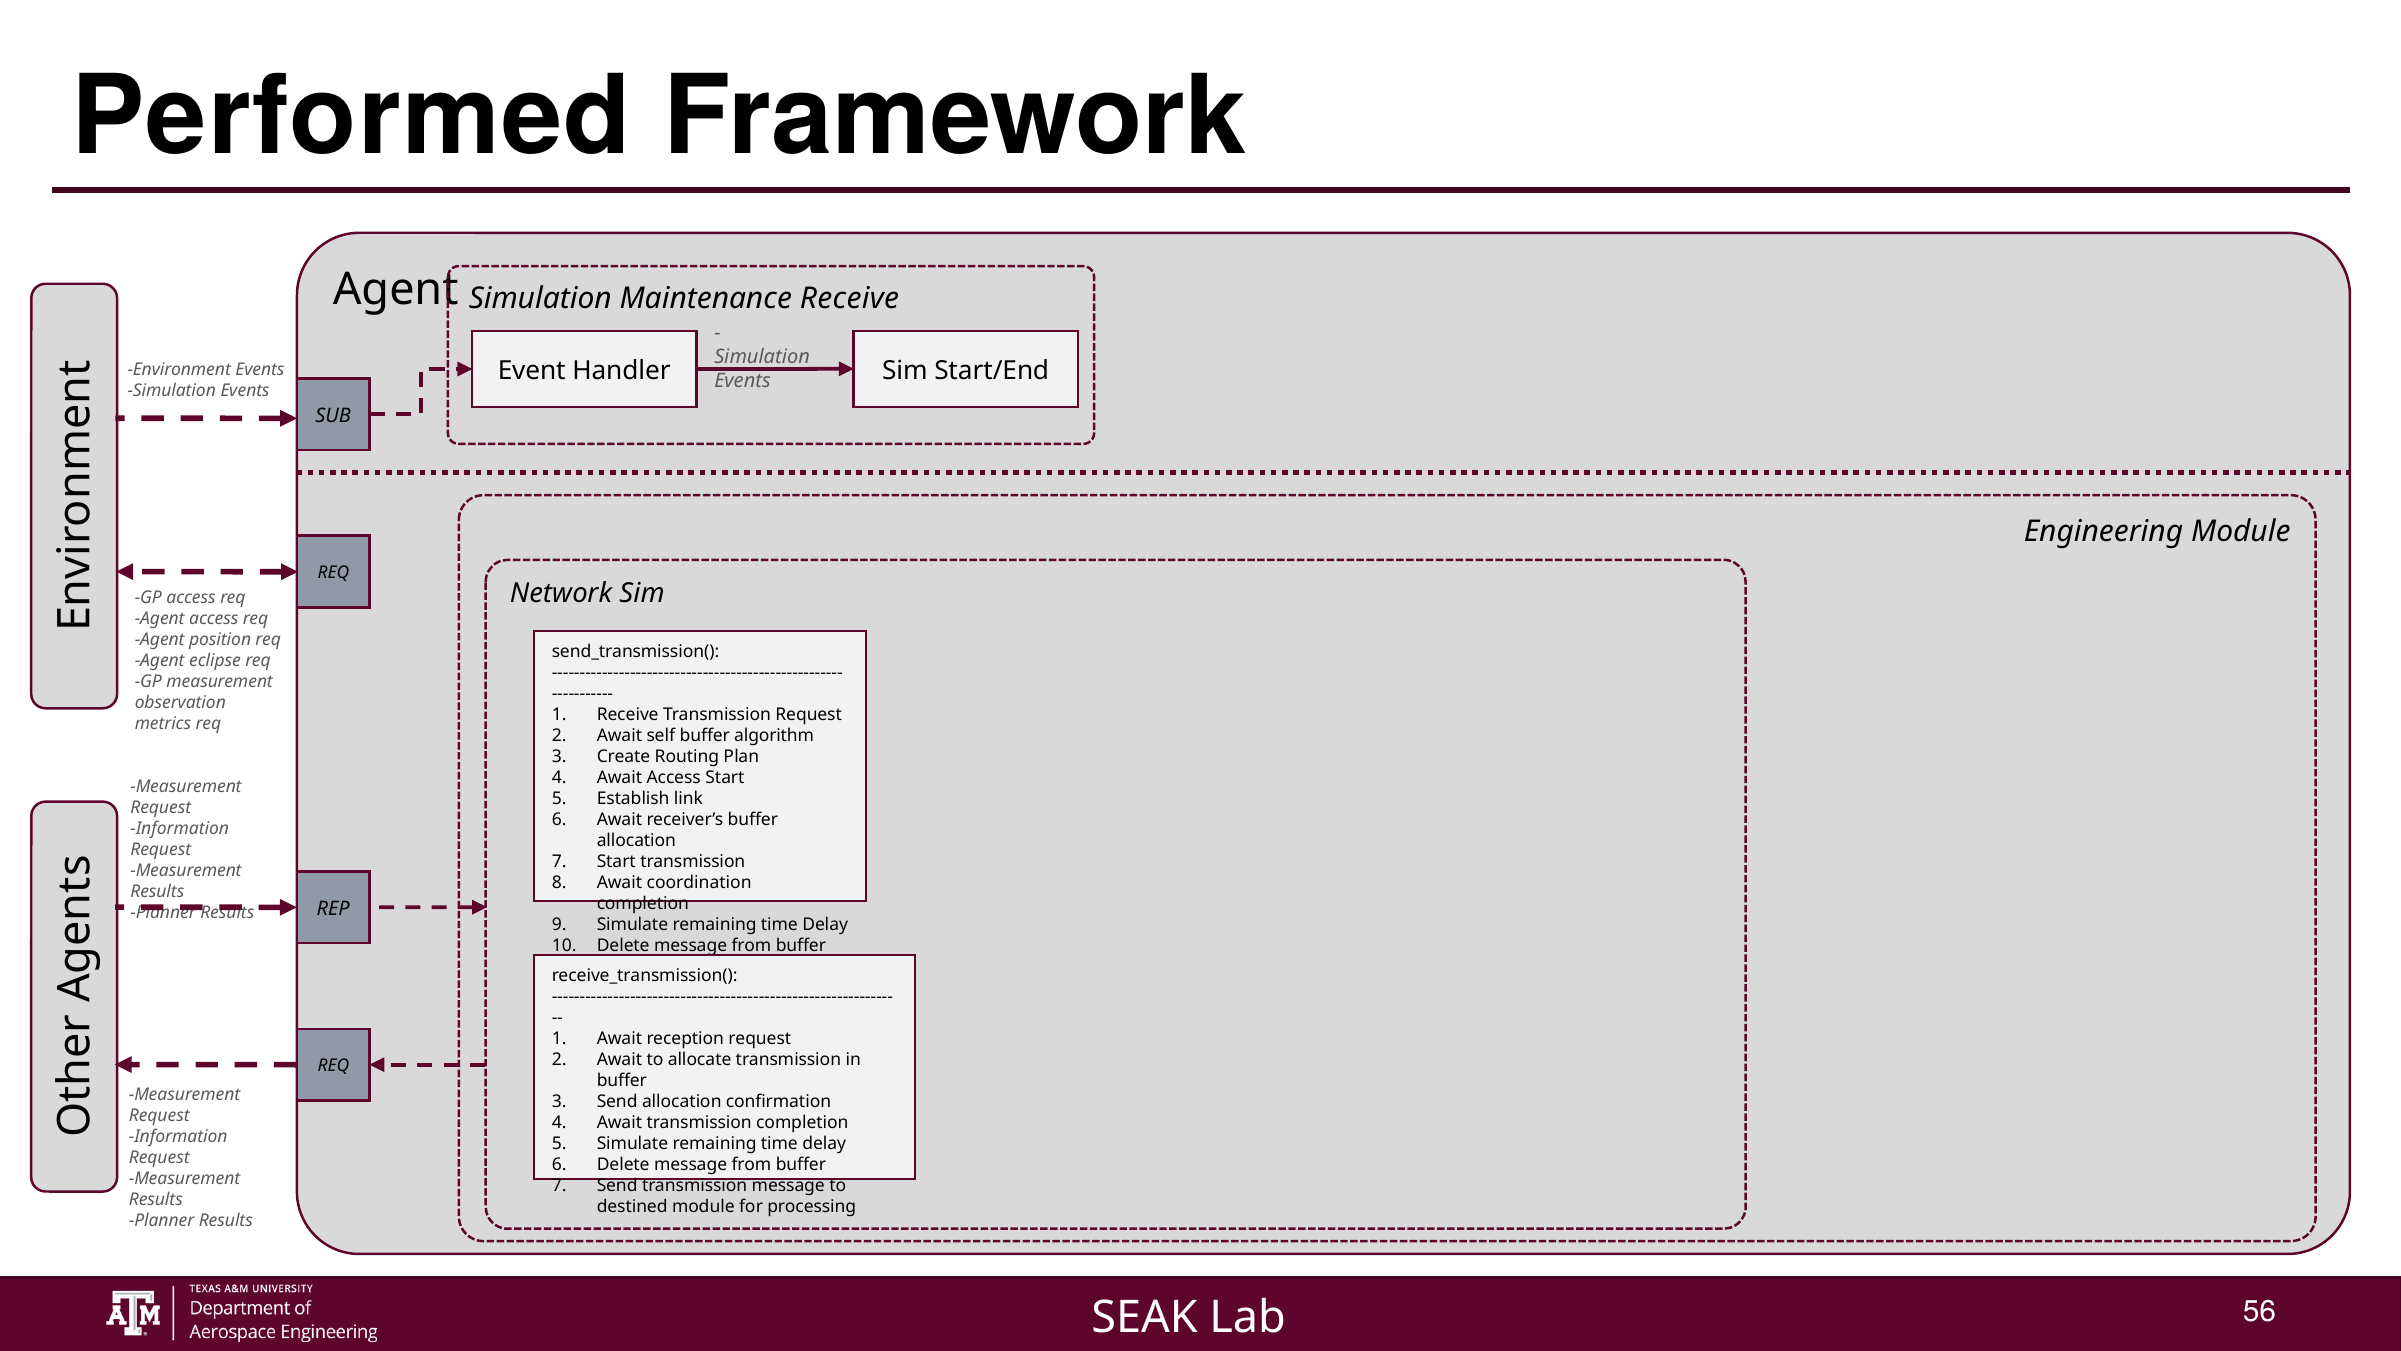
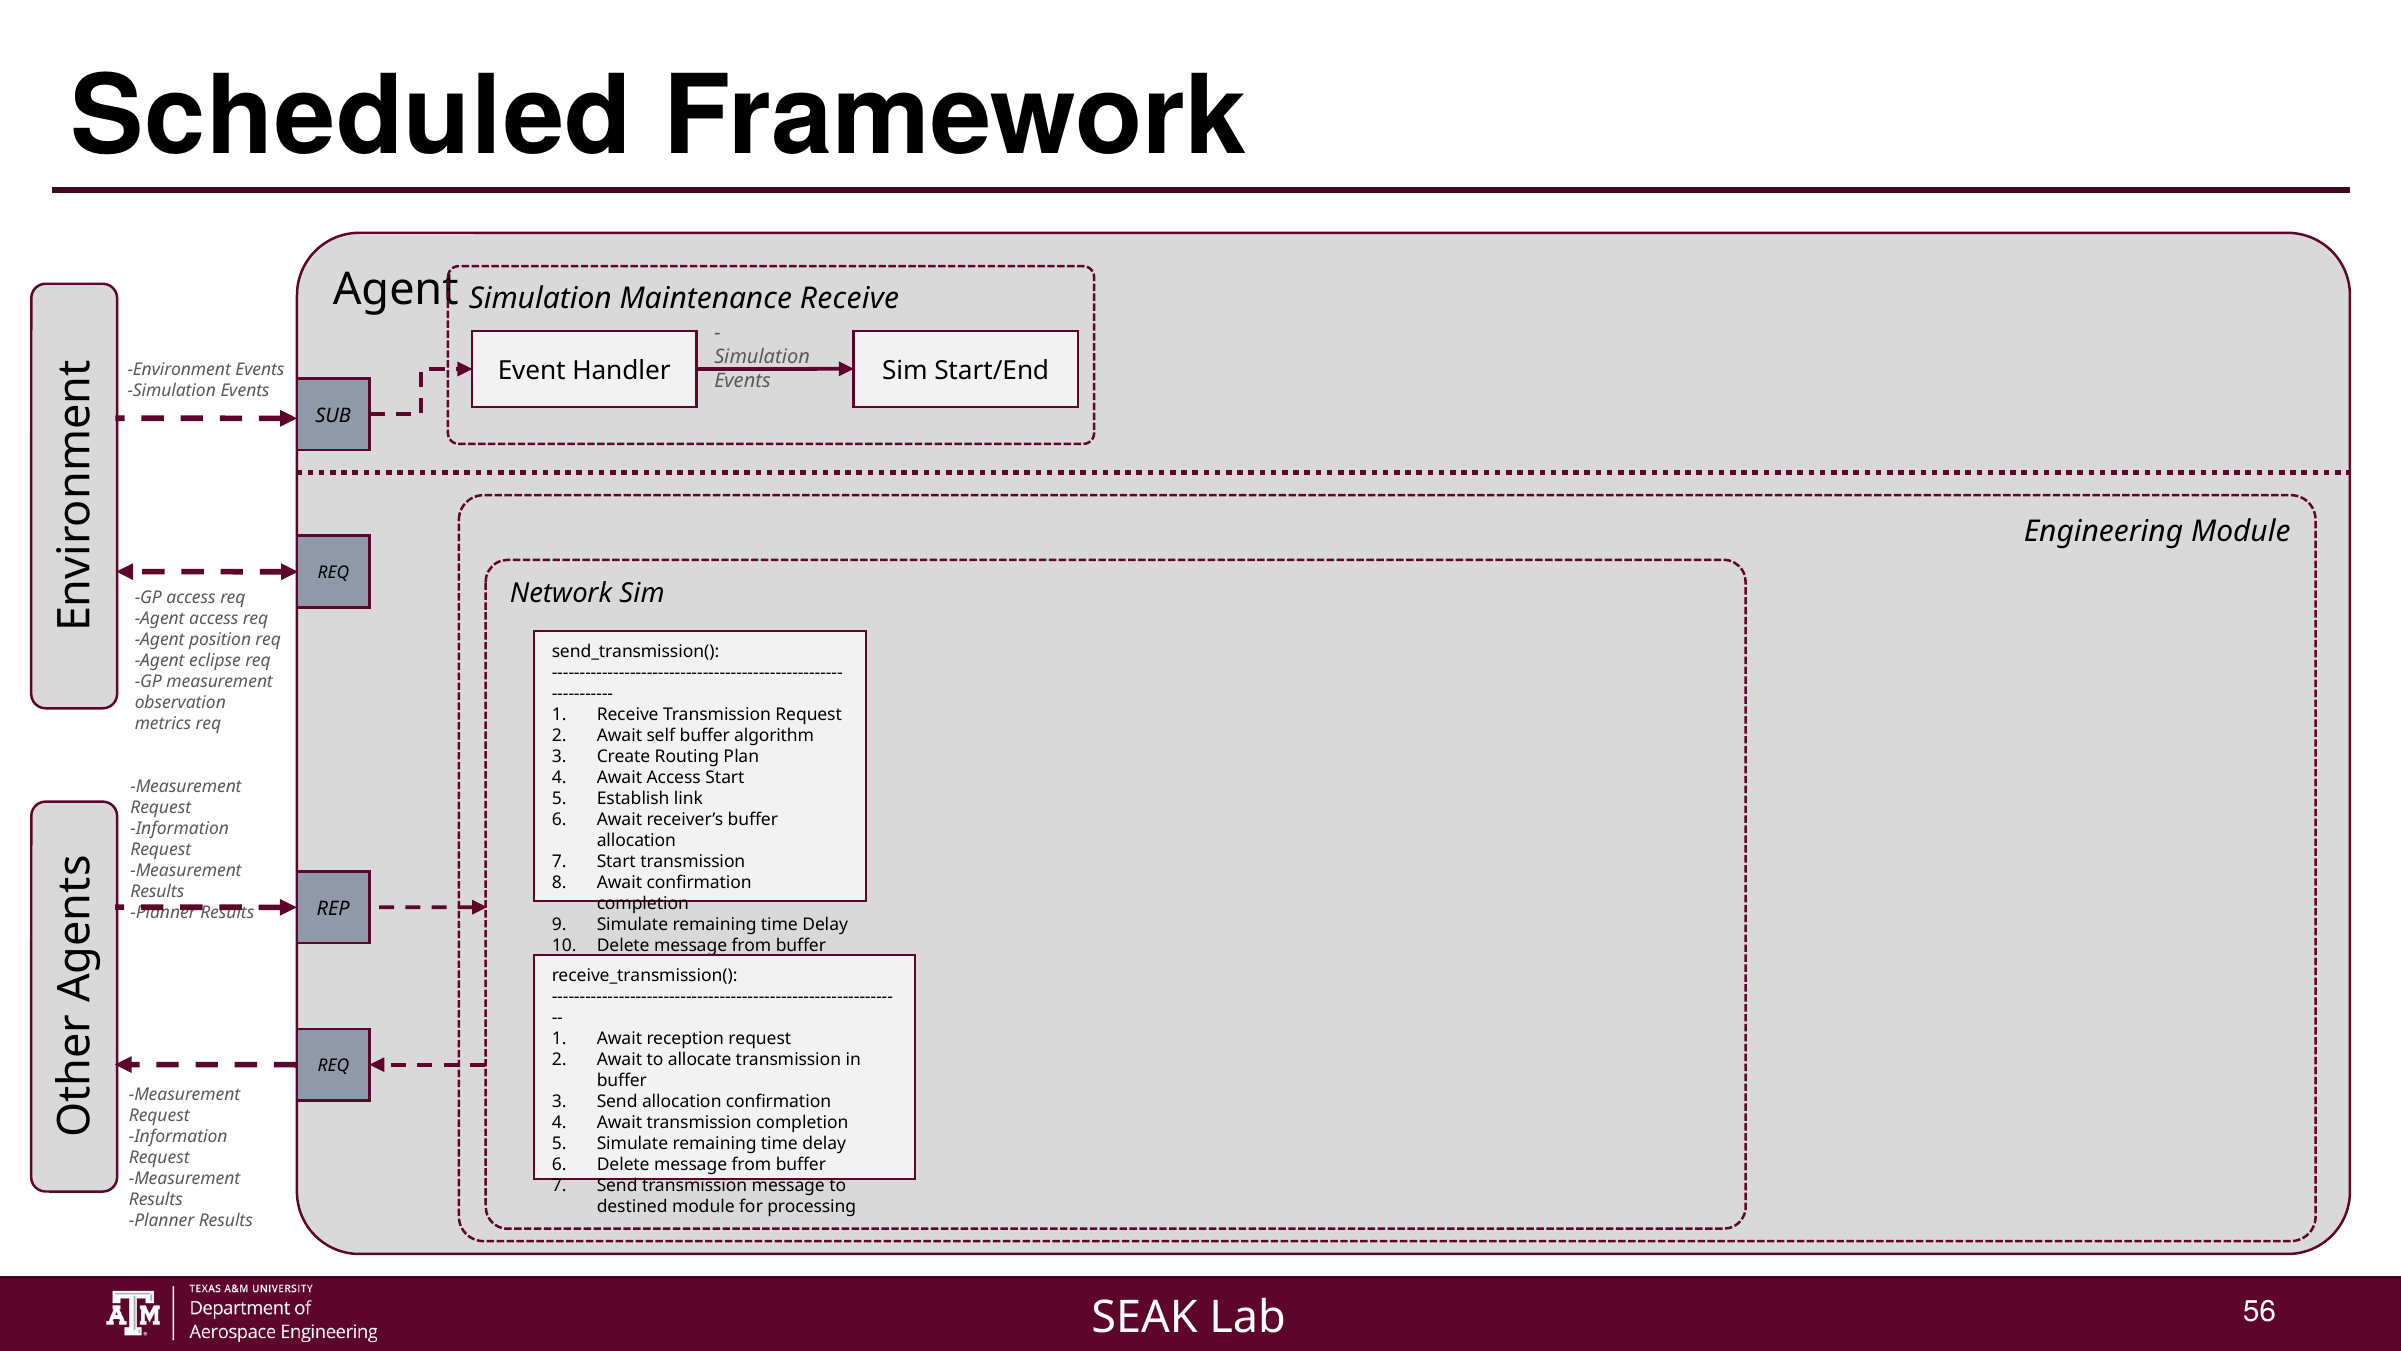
Performed: Performed -> Scheduled
Await coordination: coordination -> confirmation
